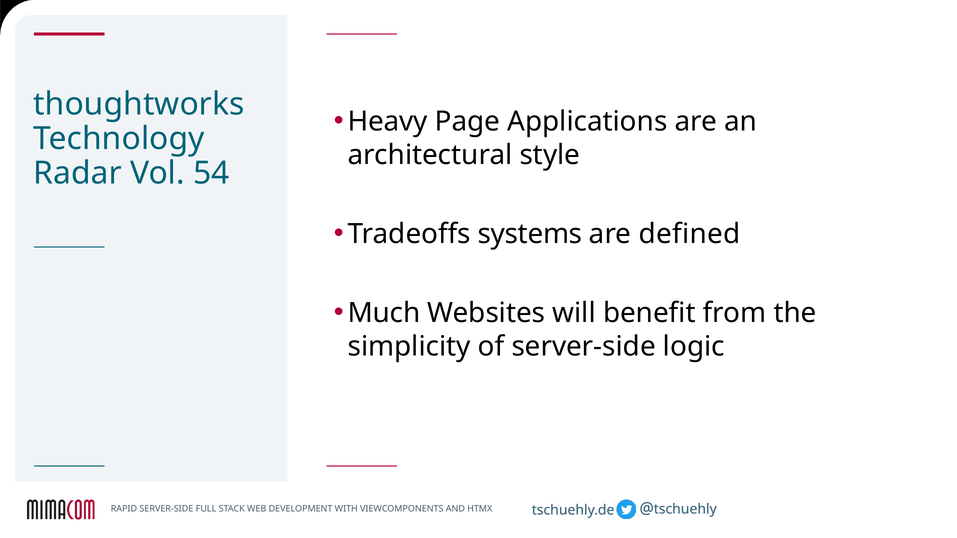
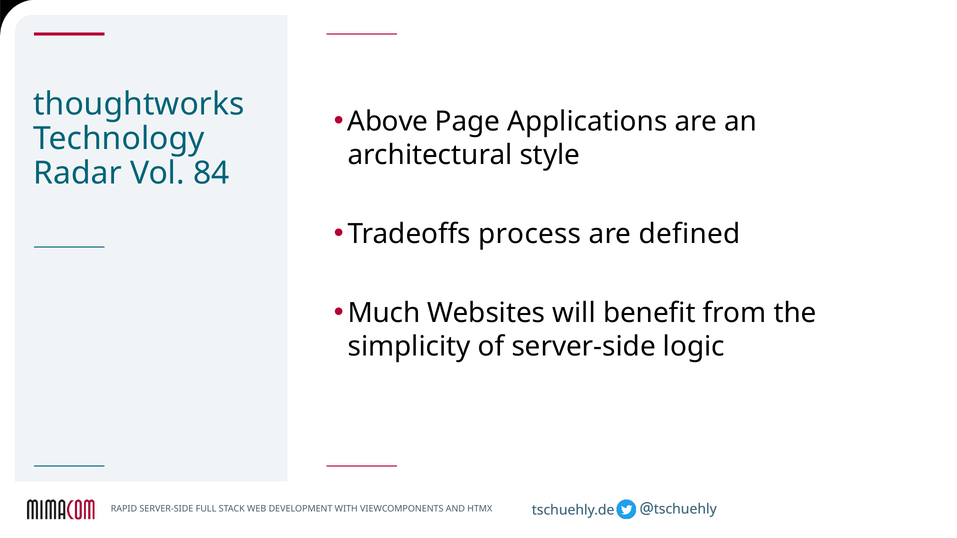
Heavy: Heavy -> Above
54: 54 -> 84
systems: systems -> process
